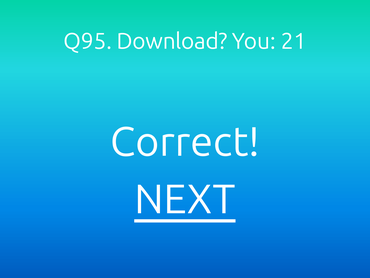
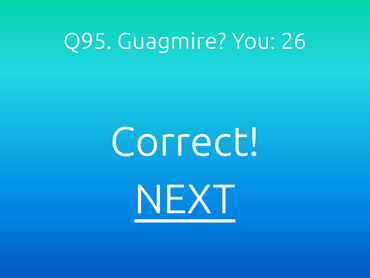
Download: Download -> Guagmire
21: 21 -> 26
